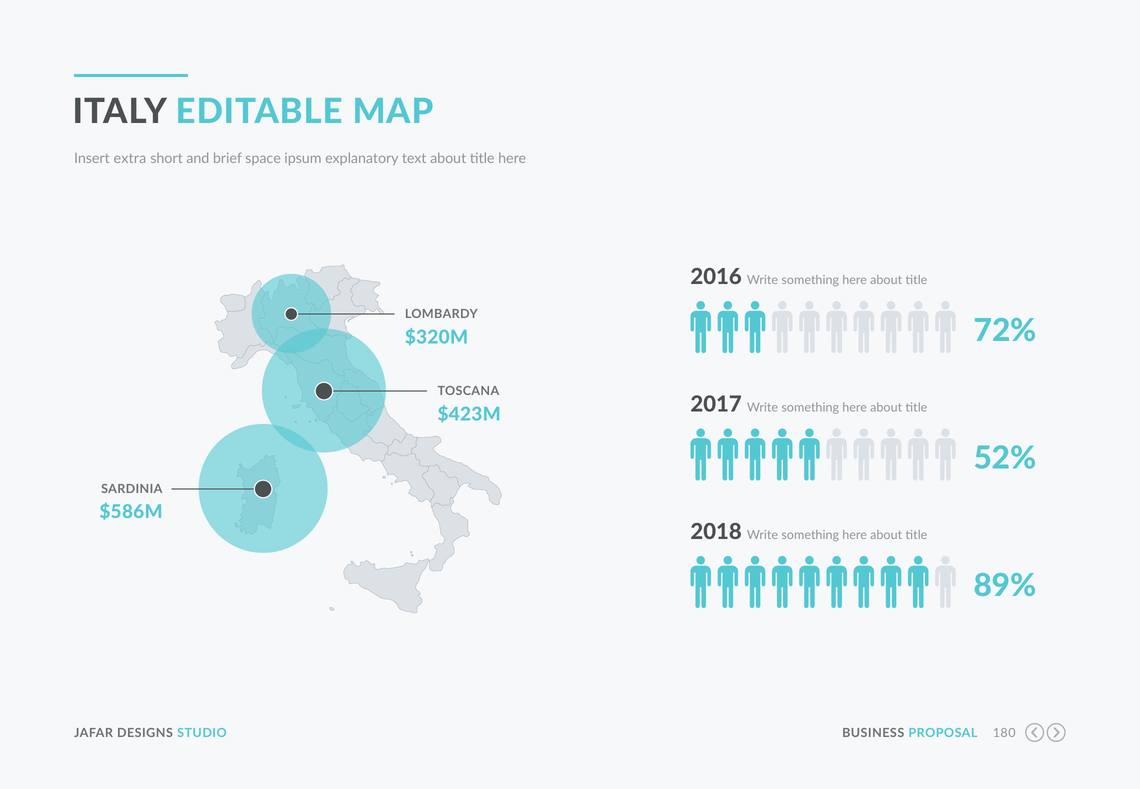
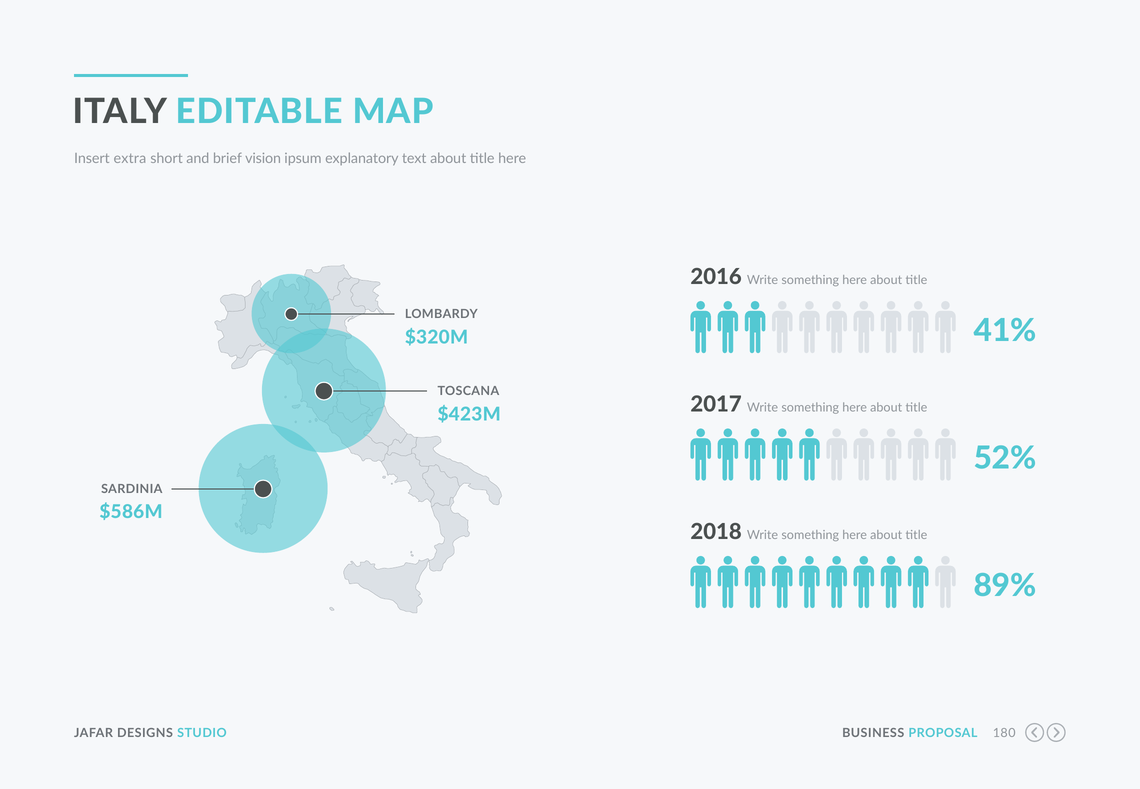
space: space -> vision
72%: 72% -> 41%
